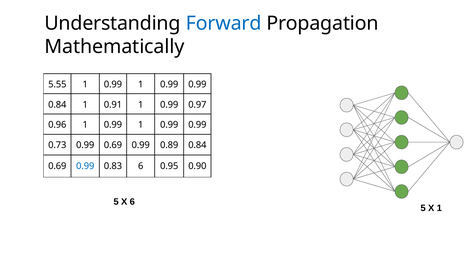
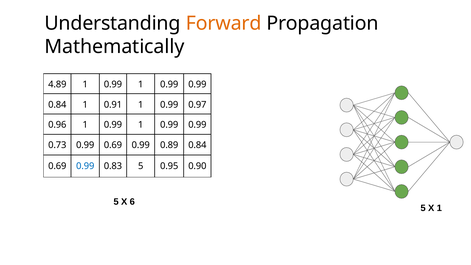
Forward colour: blue -> orange
5.55: 5.55 -> 4.89
0.83 6: 6 -> 5
